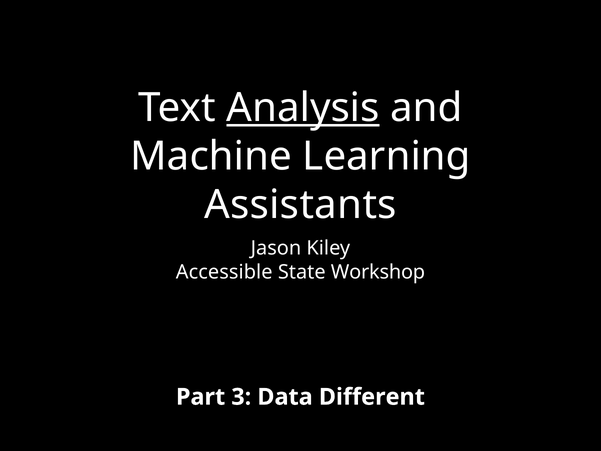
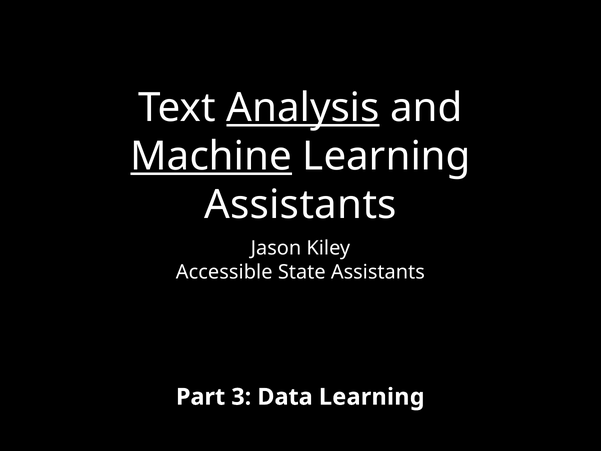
Machine underline: none -> present
State Workshop: Workshop -> Assistants
Data Different: Different -> Learning
